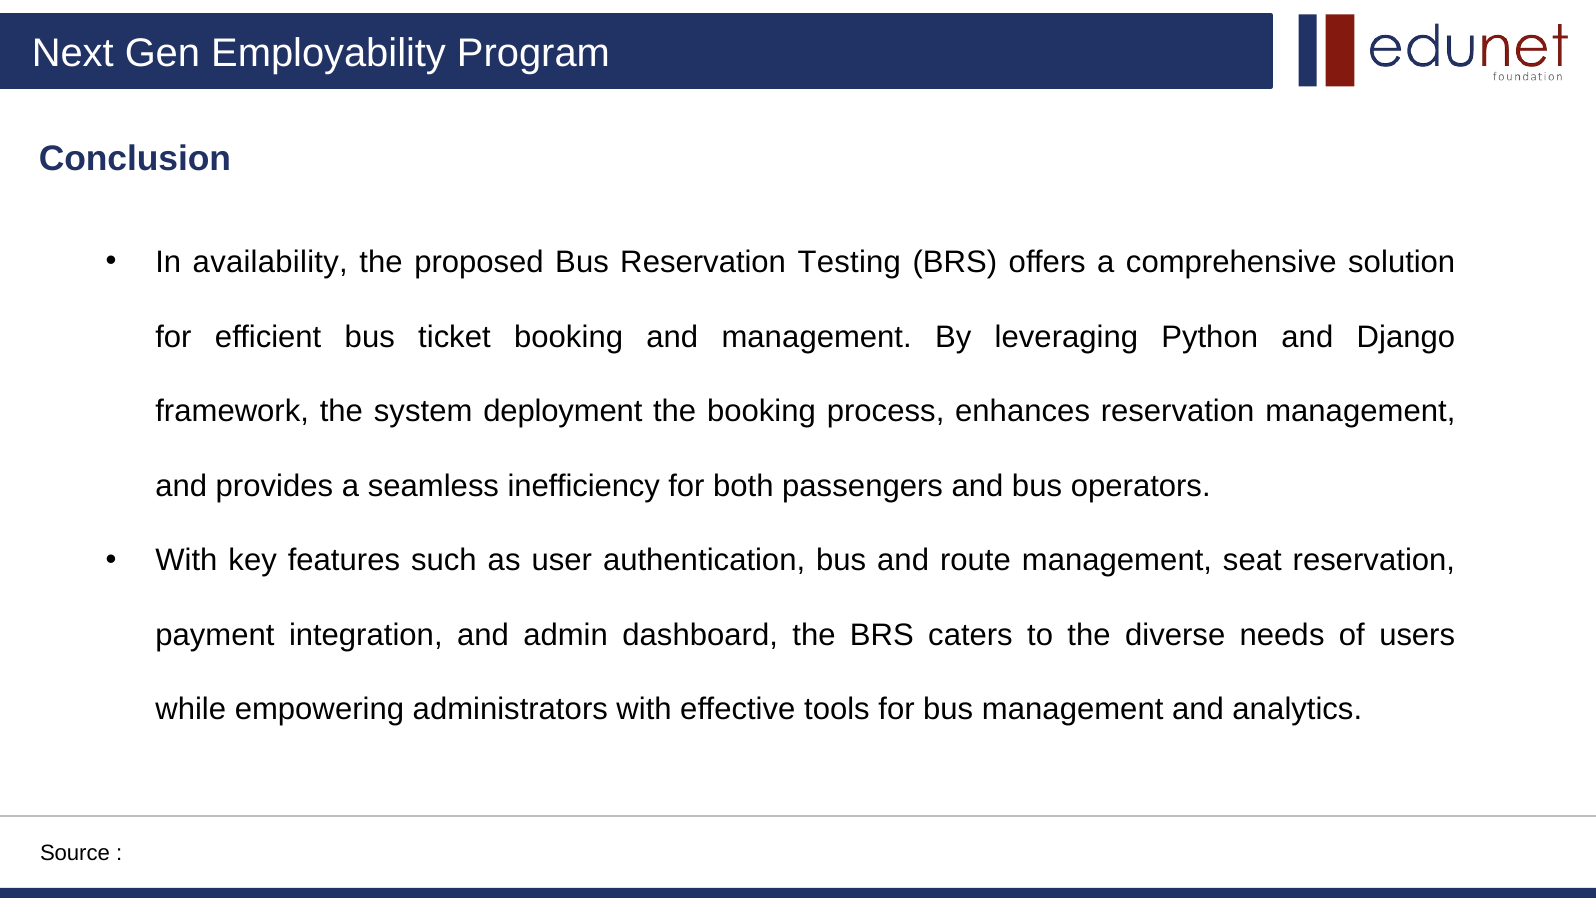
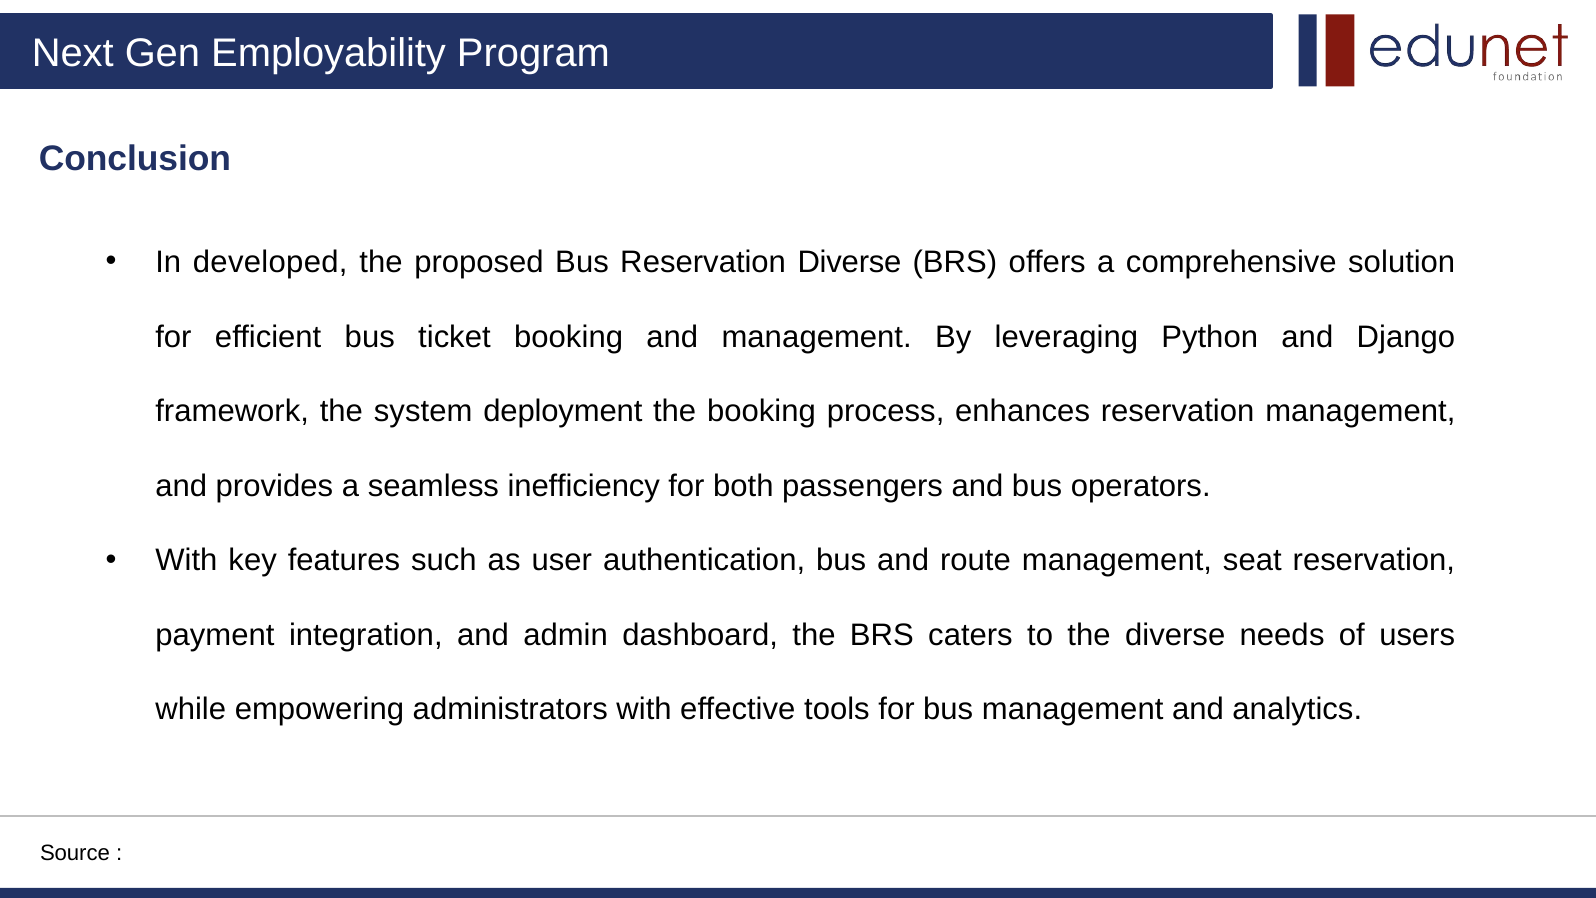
availability: availability -> developed
Reservation Testing: Testing -> Diverse
